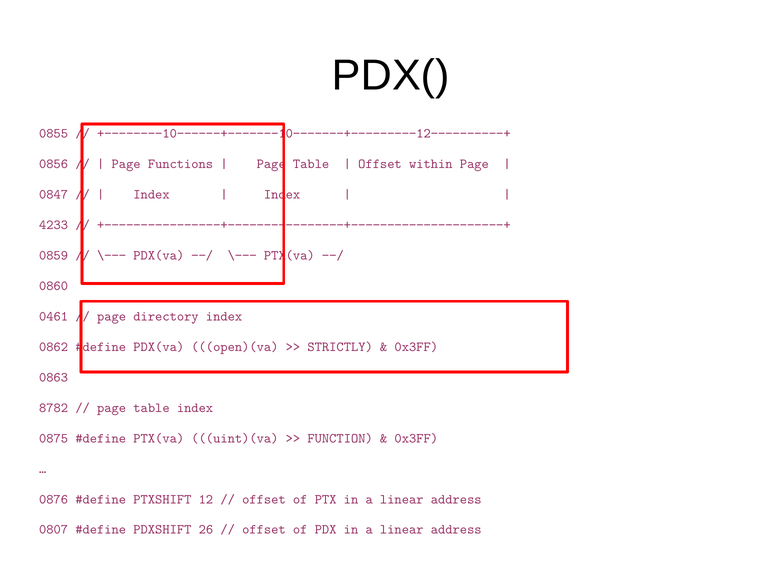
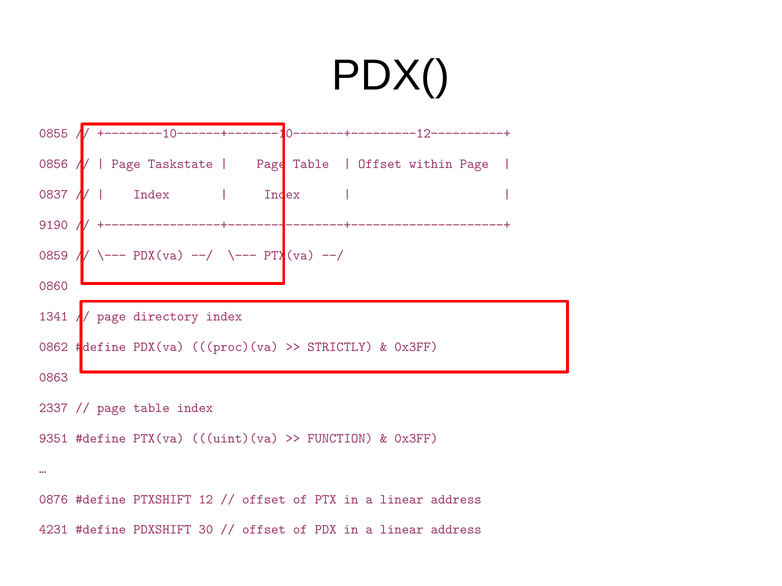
Functions: Functions -> Taskstate
0847: 0847 -> 0837
4233: 4233 -> 9190
0461: 0461 -> 1341
open)(va: open)(va -> proc)(va
8782: 8782 -> 2337
0875: 0875 -> 9351
0807: 0807 -> 4231
26: 26 -> 30
